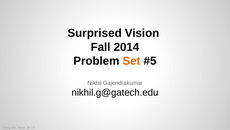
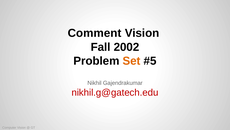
Surprised: Surprised -> Comment
2014: 2014 -> 2002
nikhil.g@gatech.edu colour: black -> red
